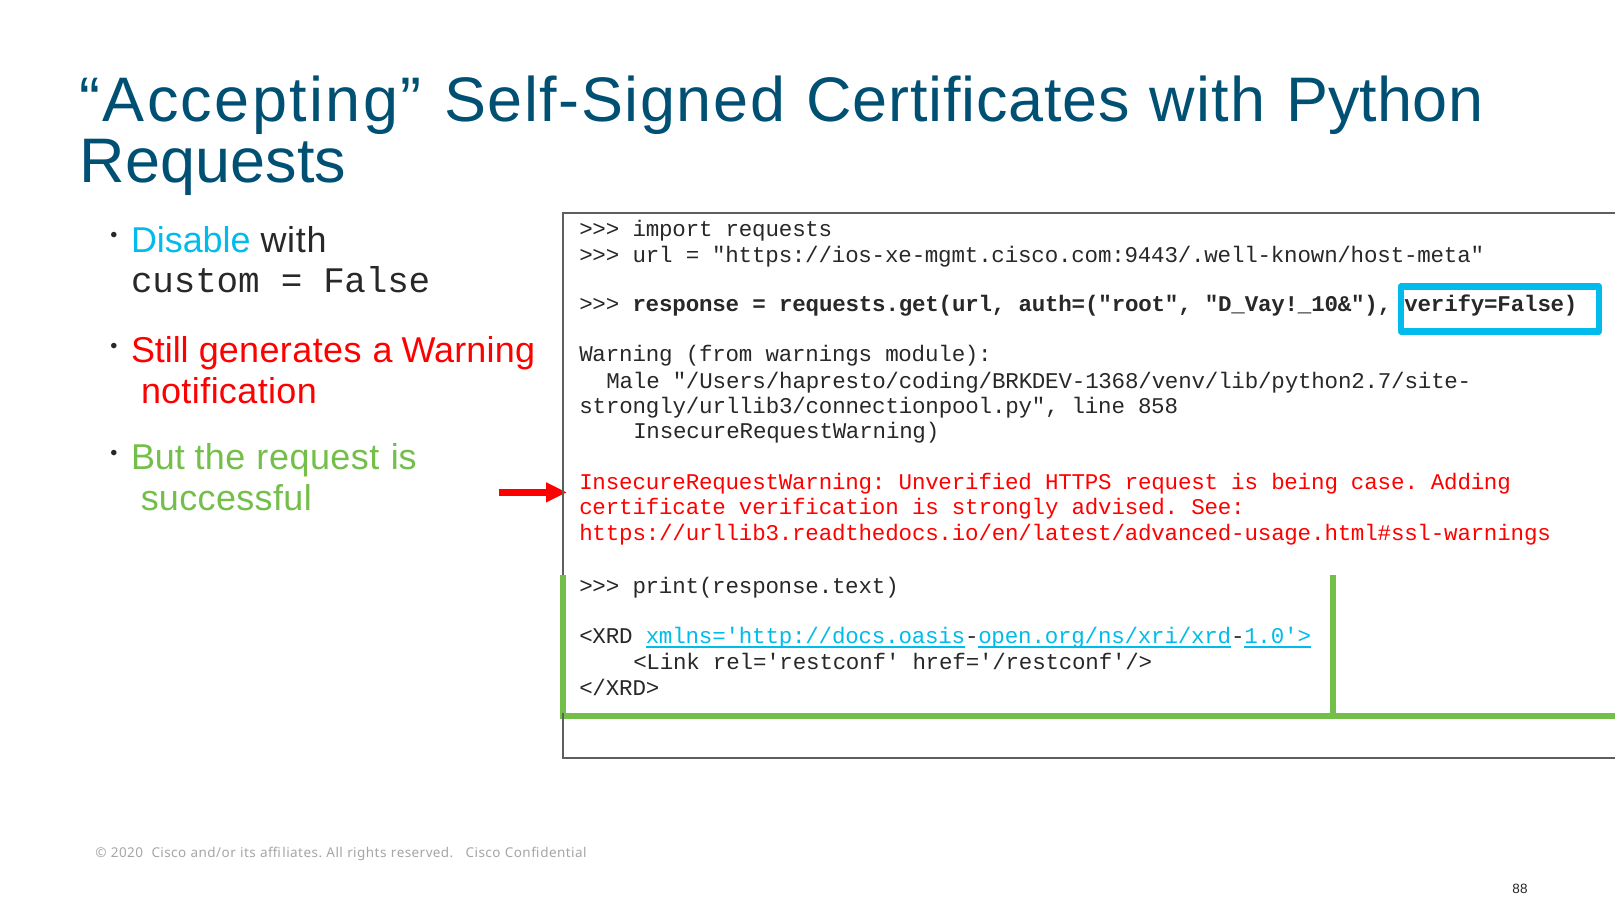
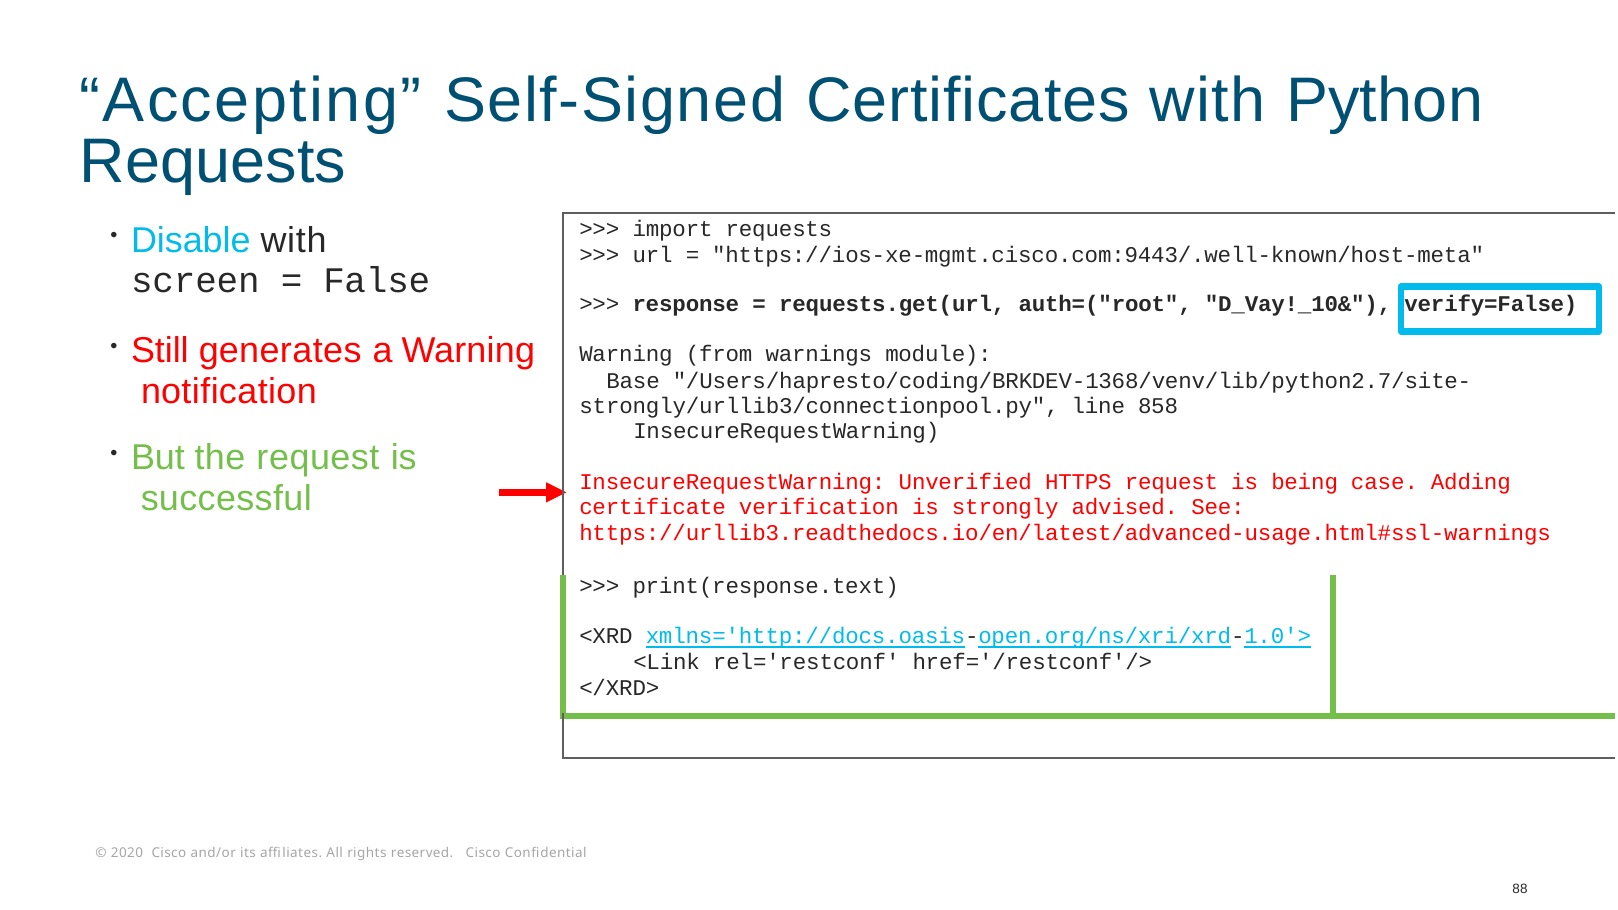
custom: custom -> screen
Male: Male -> Base
